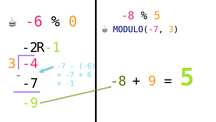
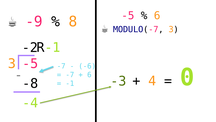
-6 at (34, 21): -6 -> -9
0: 0 -> 8
-8 at (128, 16): -8 -> -5
5 at (157, 16): 5 -> 6
-4 at (30, 63): -4 -> -5
9: 9 -> 4
5 at (187, 77): 5 -> 0
-8 at (118, 81): -8 -> -3
-7 at (30, 83): -7 -> -8
-9: -9 -> -4
